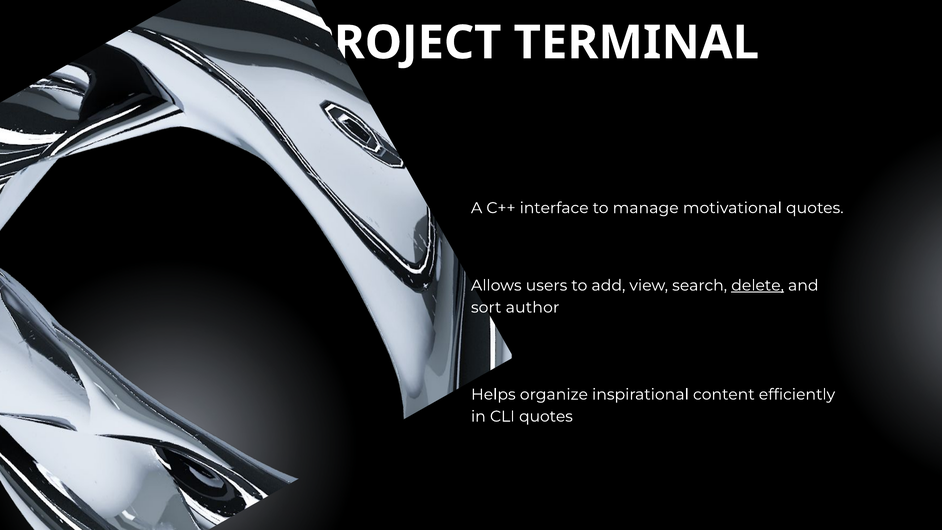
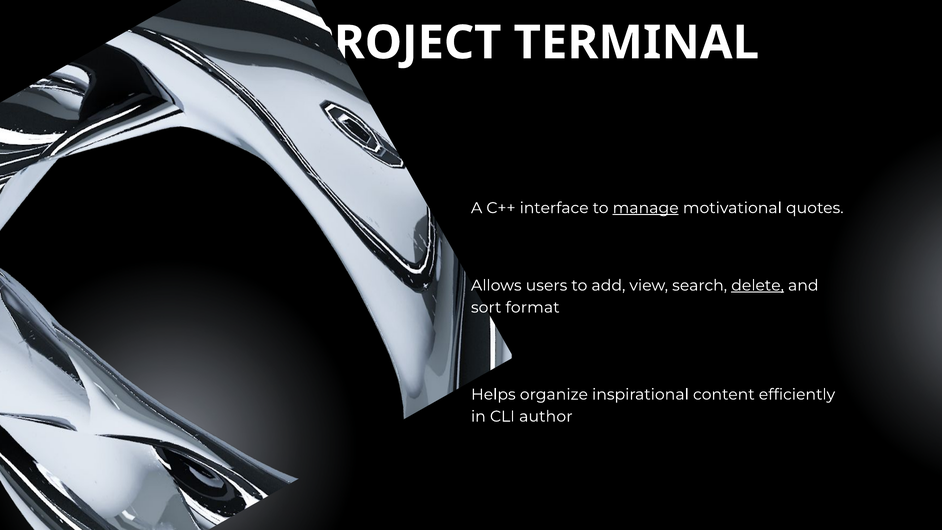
manage underline: none -> present
author: author -> format
CLI quotes: quotes -> author
